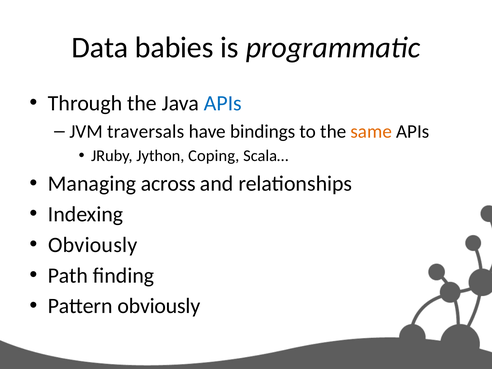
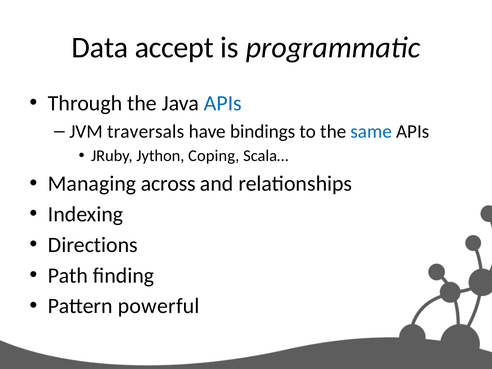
babies: babies -> accept
same colour: orange -> blue
Obviously at (93, 245): Obviously -> Directions
Pattern obviously: obviously -> powerful
